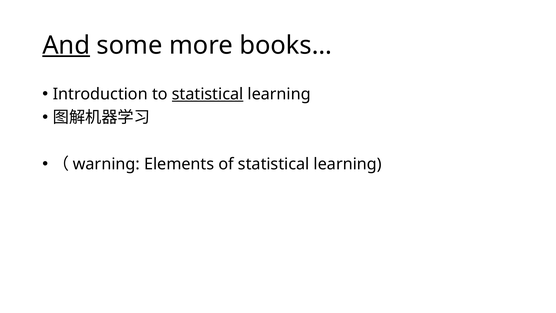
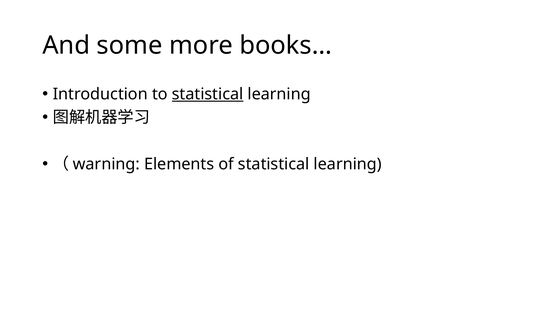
And underline: present -> none
